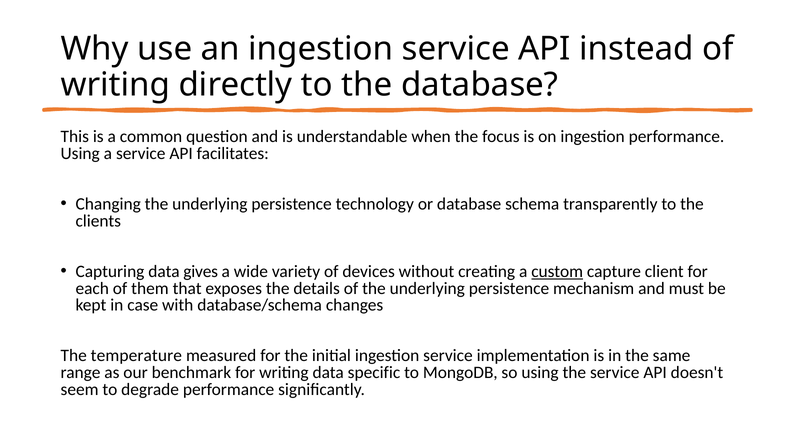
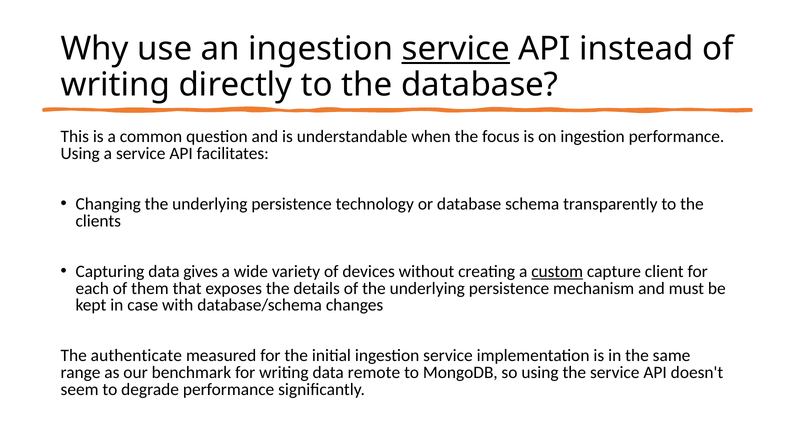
service at (456, 49) underline: none -> present
temperature: temperature -> authenticate
specific: specific -> remote
